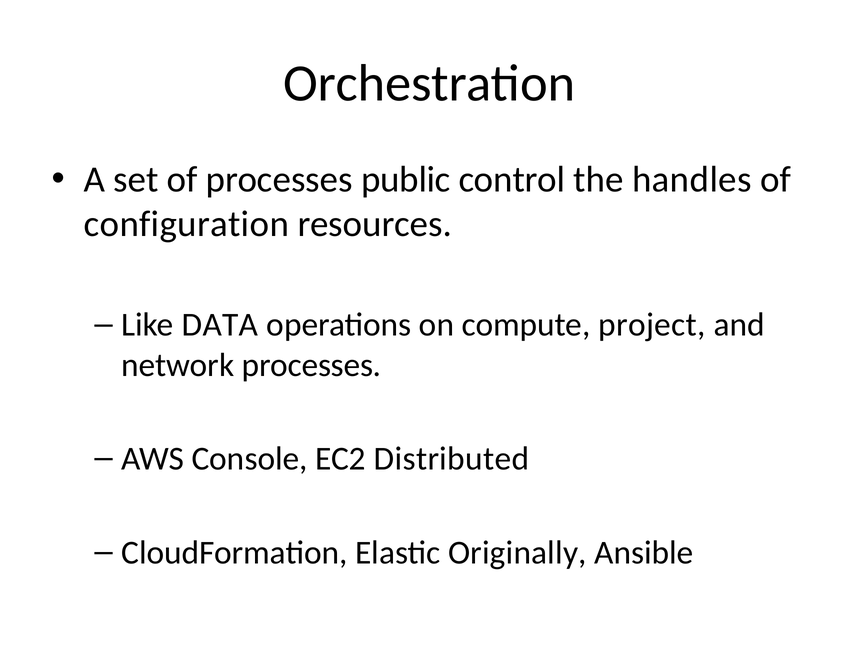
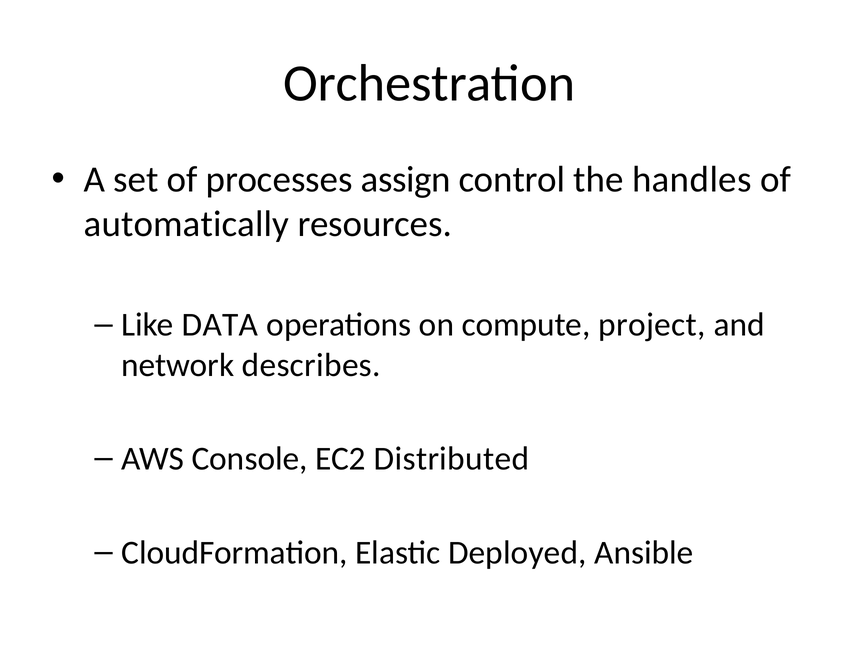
public: public -> assign
configuration: configuration -> automatically
network processes: processes -> describes
Originally: Originally -> Deployed
